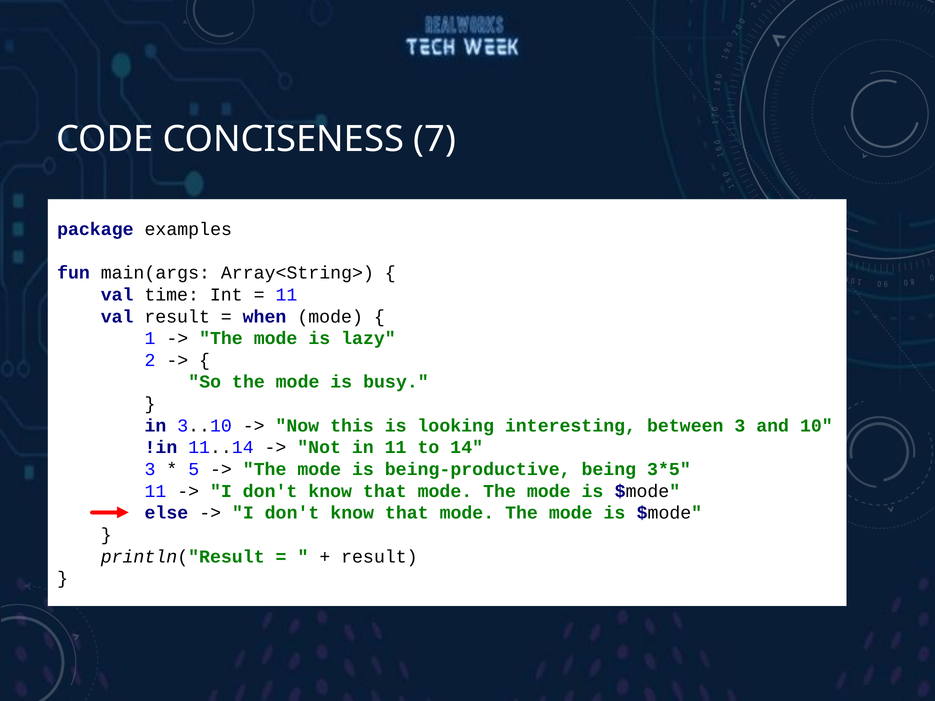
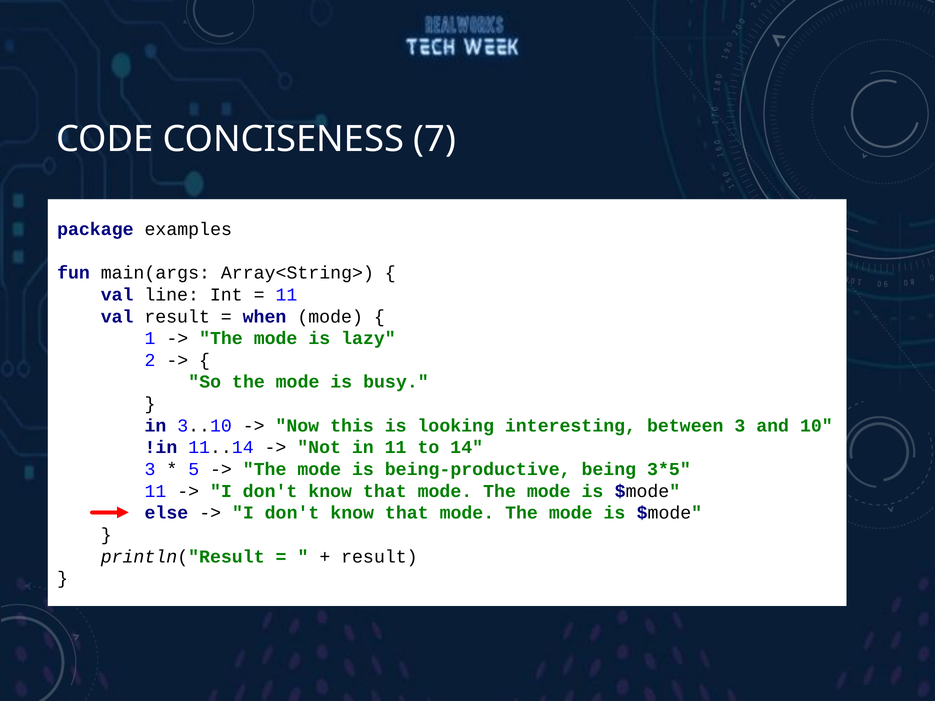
time: time -> line
